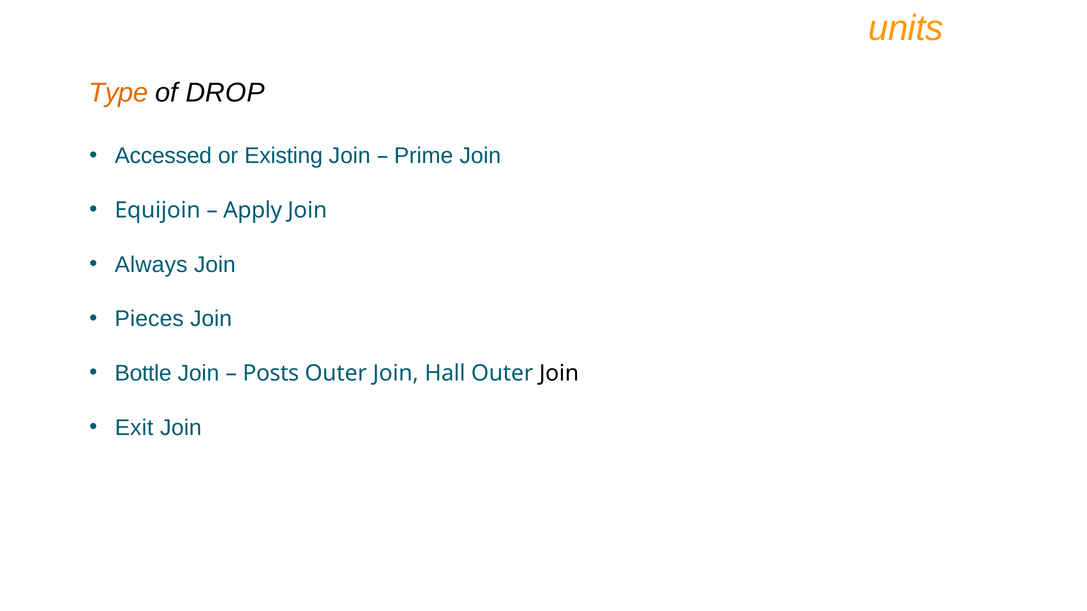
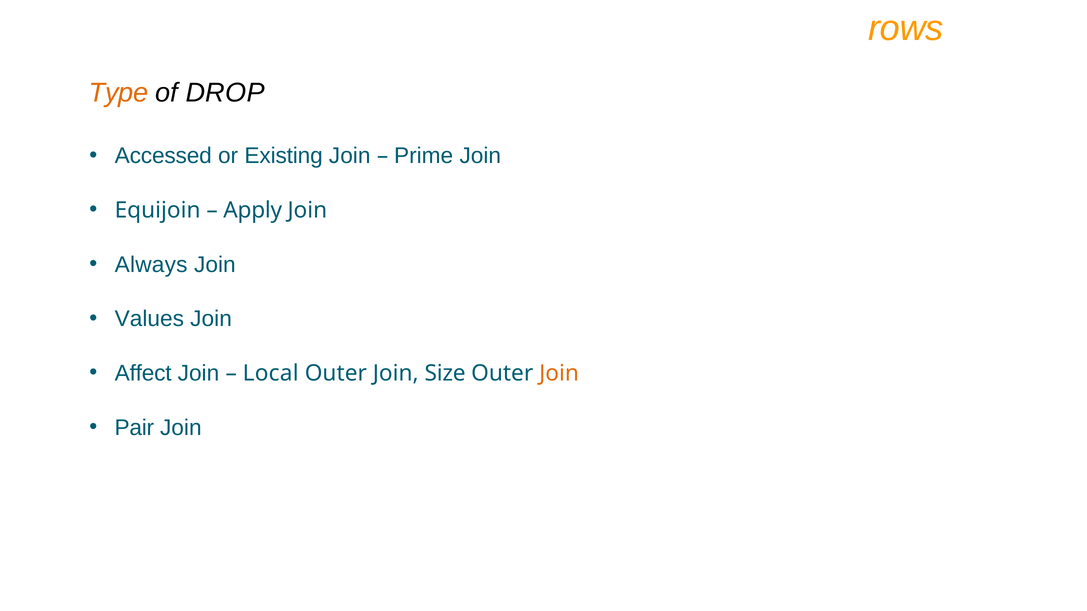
units: units -> rows
Pieces: Pieces -> Values
Bottle: Bottle -> Affect
Posts: Posts -> Local
Hall: Hall -> Size
Join at (559, 374) colour: black -> orange
Exit: Exit -> Pair
